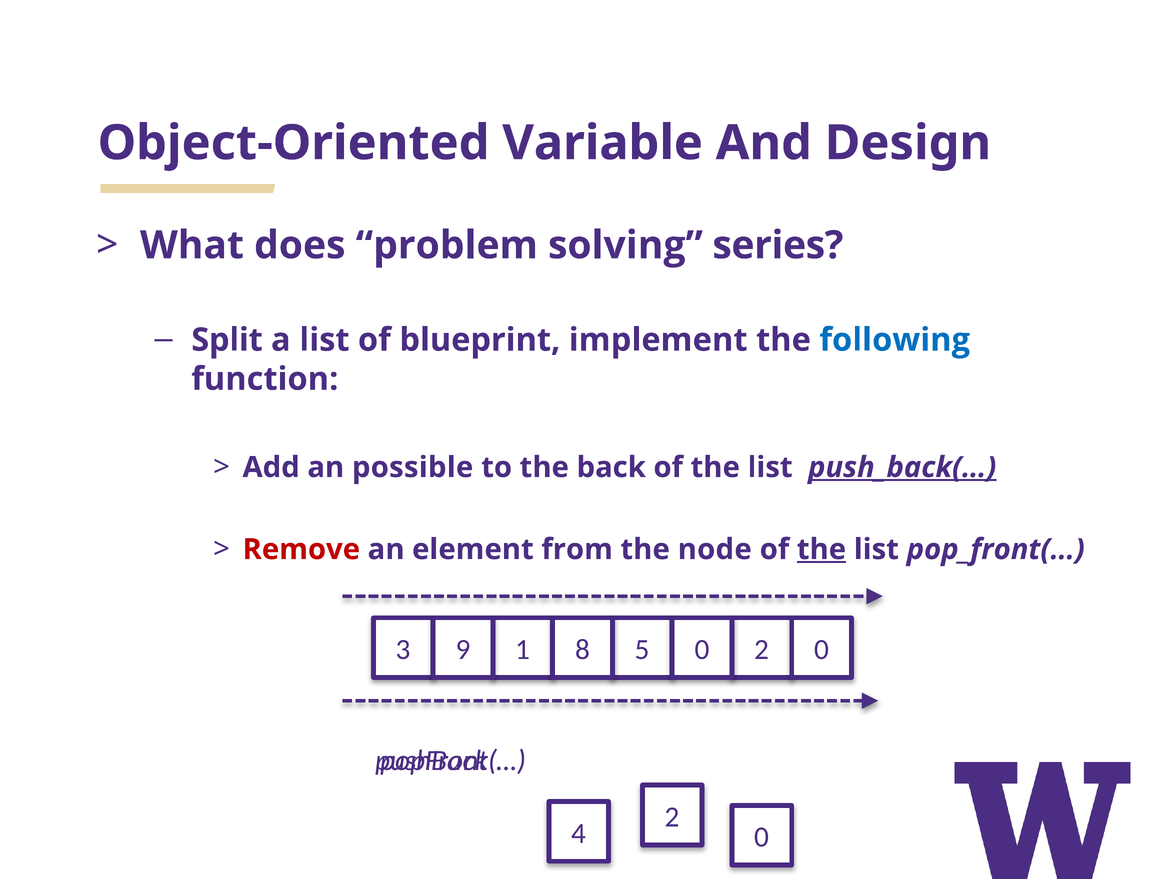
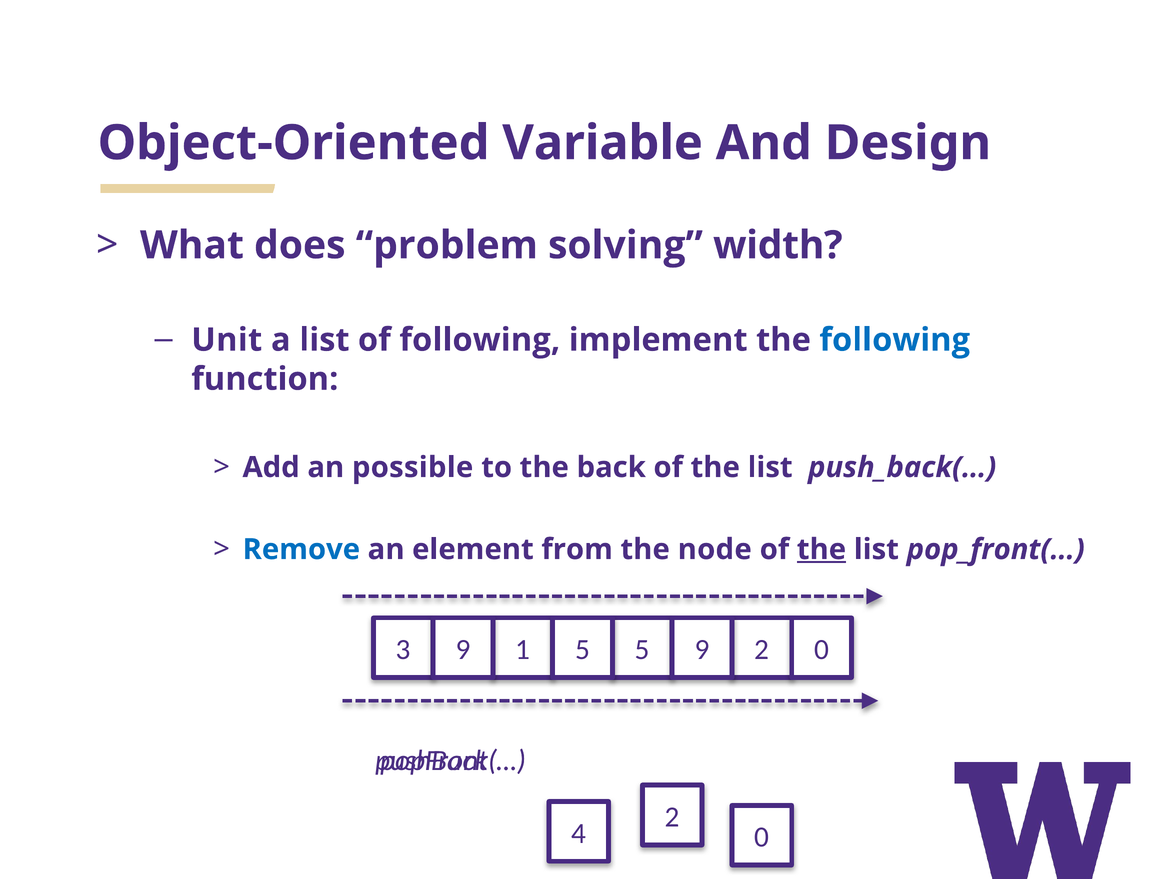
series: series -> width
Split: Split -> Unit
of blueprint: blueprint -> following
push_back(… underline: present -> none
Remove colour: red -> blue
1 8: 8 -> 5
5 0: 0 -> 9
